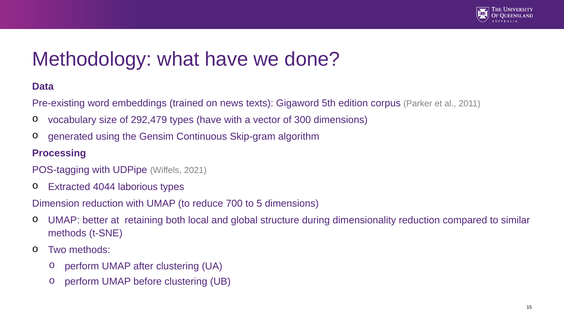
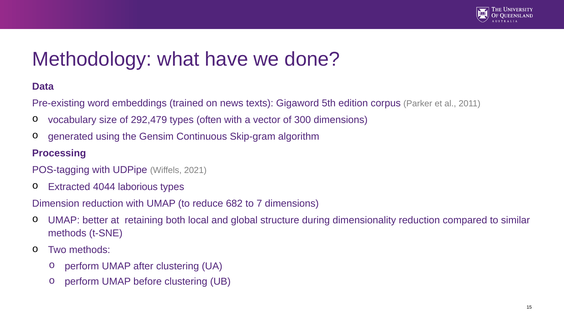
types have: have -> often
700: 700 -> 682
5: 5 -> 7
